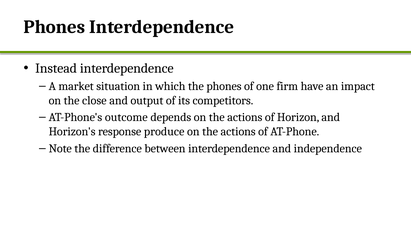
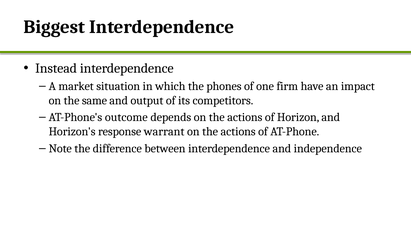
Phones at (54, 27): Phones -> Biggest
close: close -> same
produce: produce -> warrant
